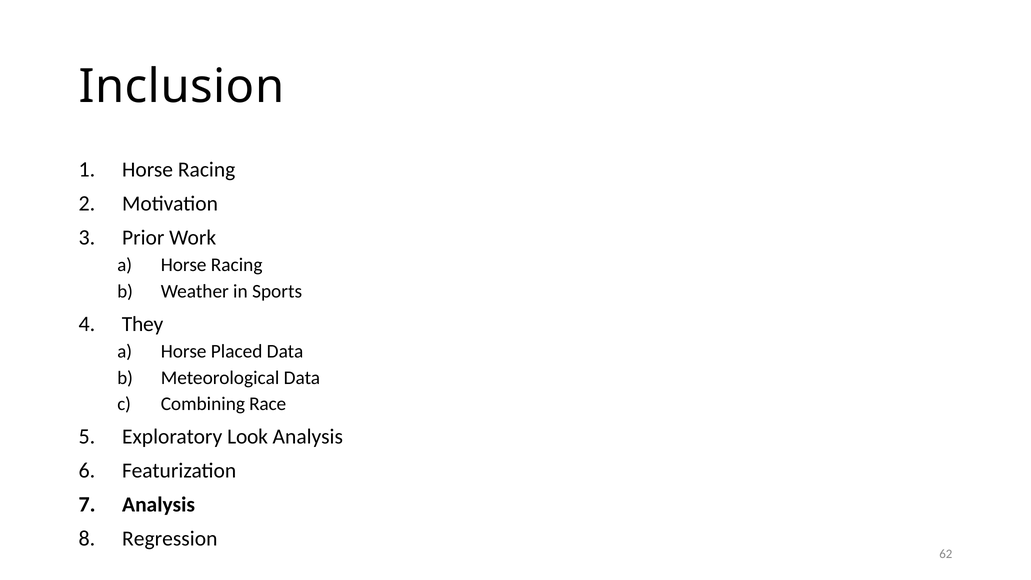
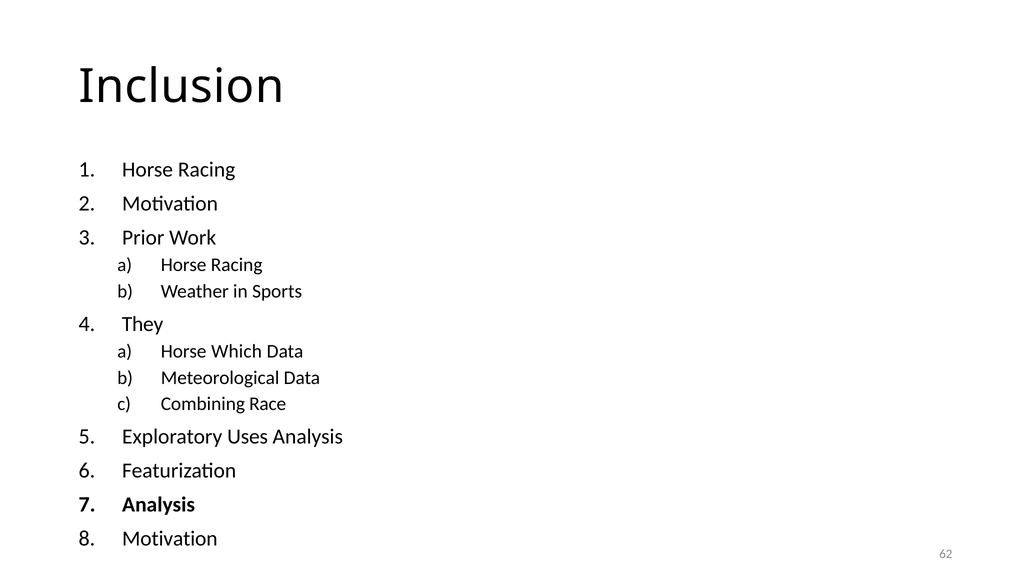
Placed: Placed -> Which
Look: Look -> Uses
Regression at (170, 539): Regression -> Motivation
